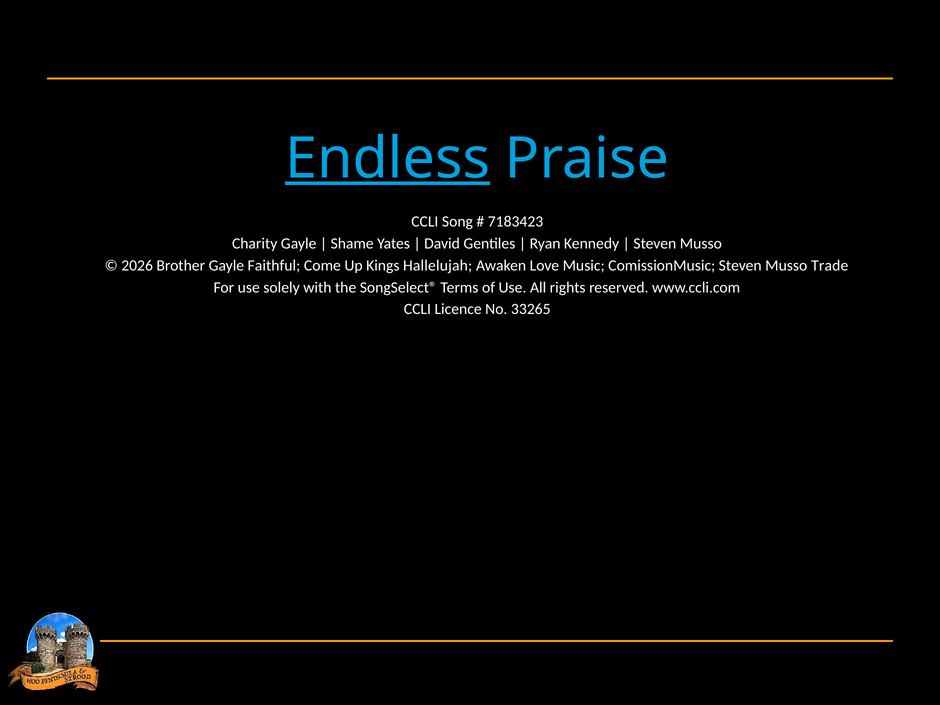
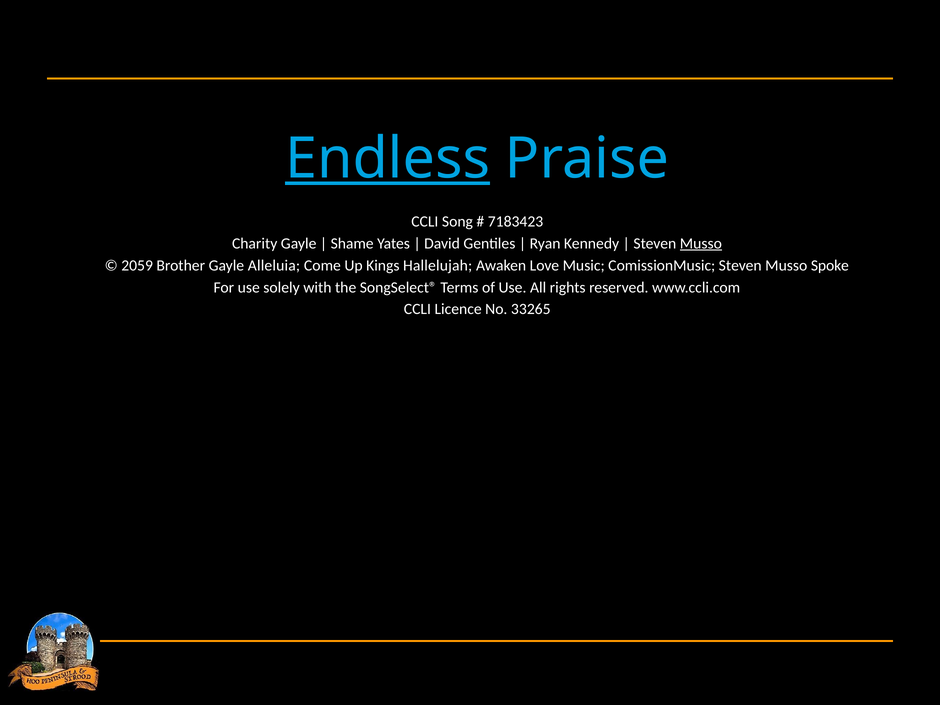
Musso at (701, 243) underline: none -> present
2026: 2026 -> 2059
Faithful: Faithful -> Alleluia
Trade: Trade -> Spoke
